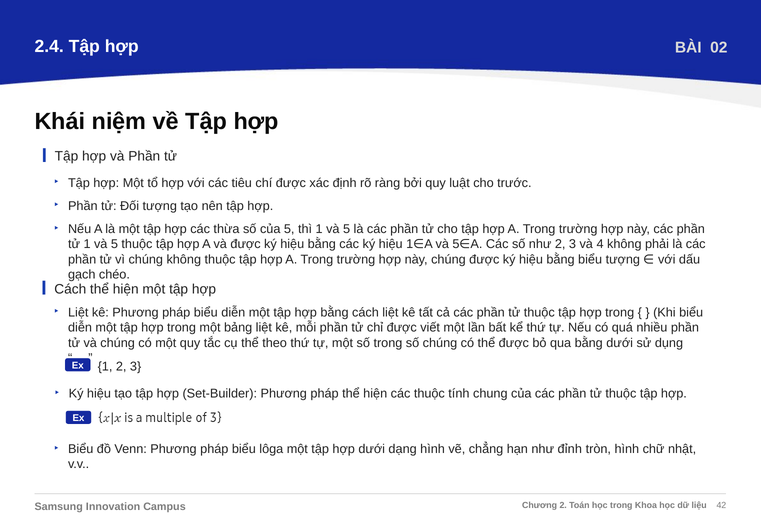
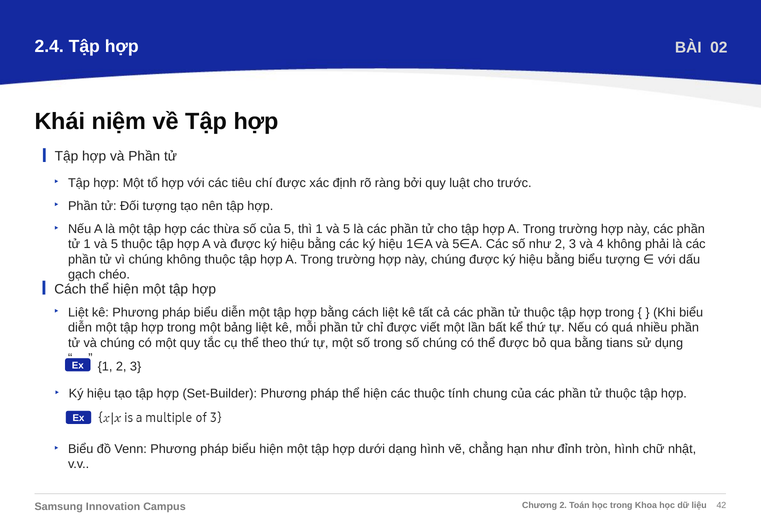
bằng dưới: dưới -> tians
biểu lôga: lôga -> hiện
